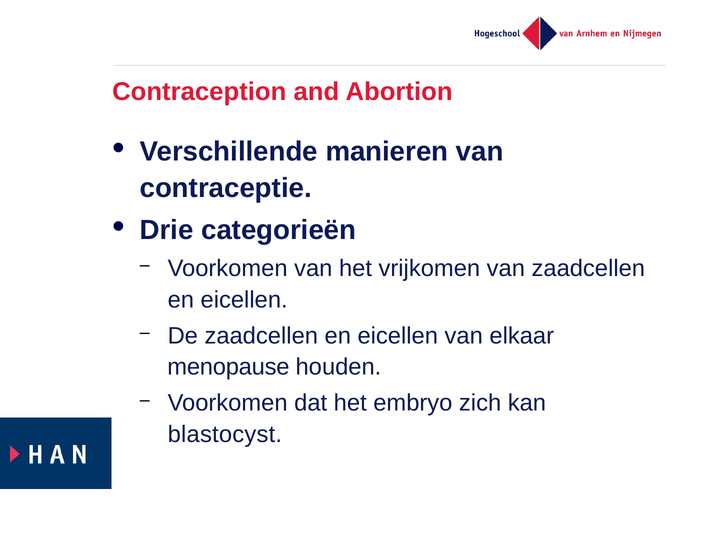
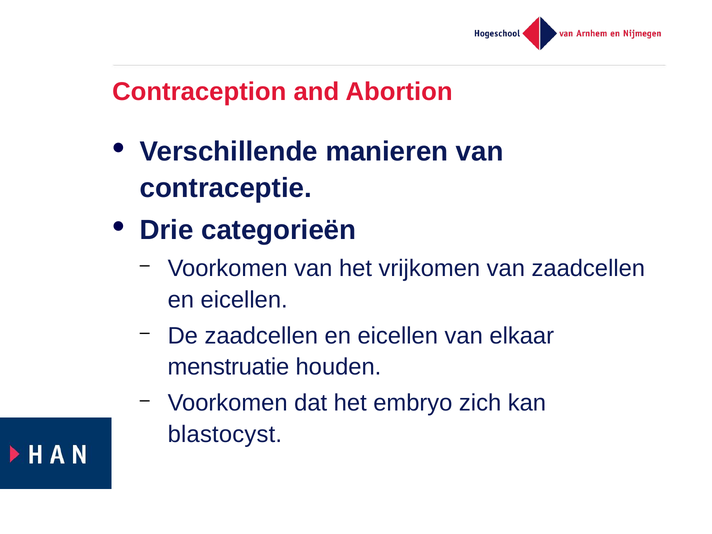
menopause: menopause -> menstruatie
